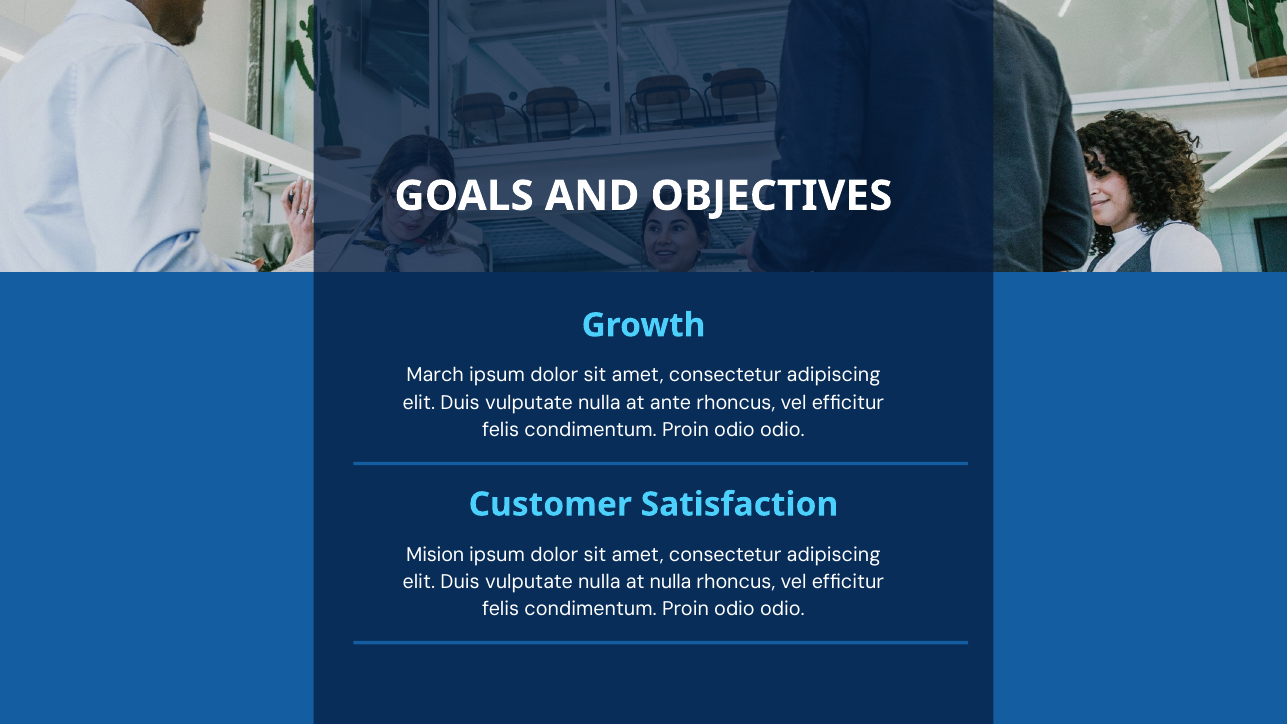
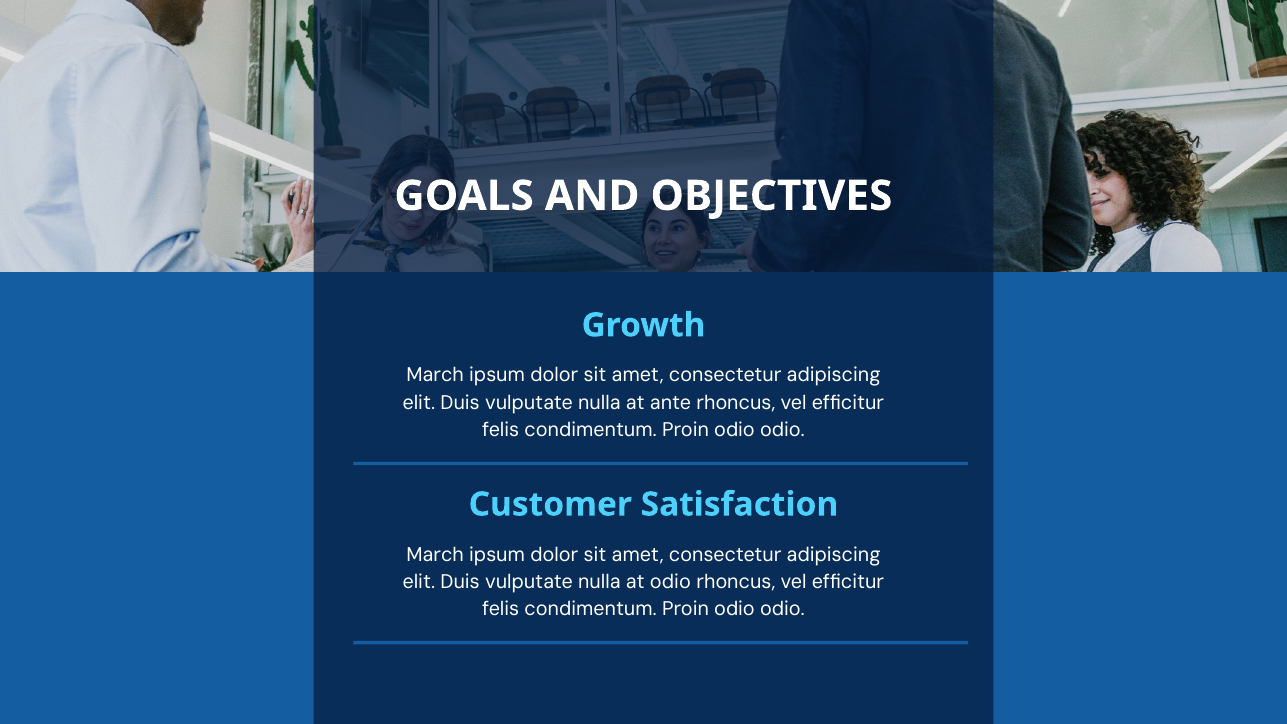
Mision at (435, 555): Mision -> March
at nulla: nulla -> odio
